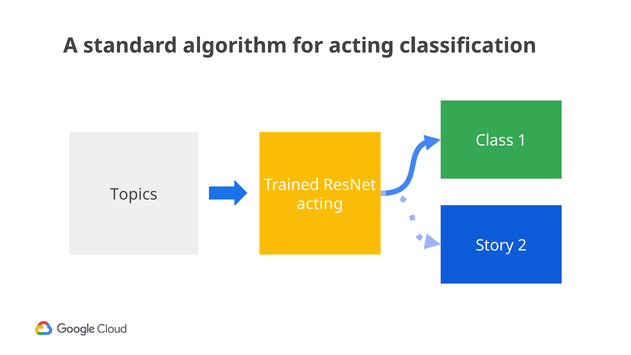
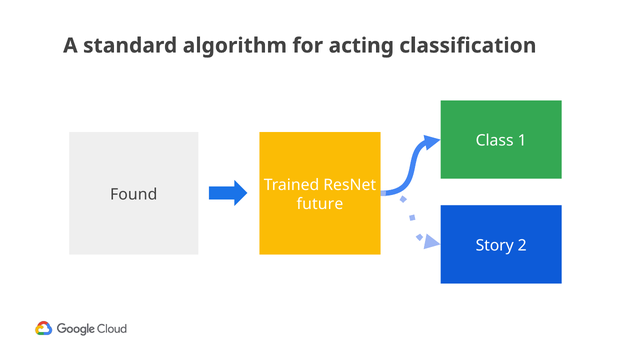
Topics: Topics -> Found
acting at (320, 204): acting -> future
